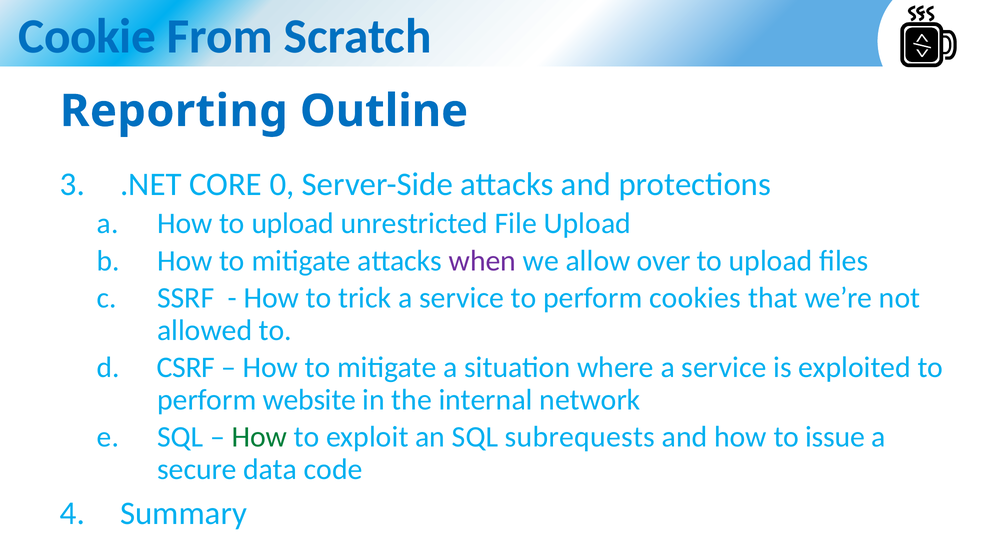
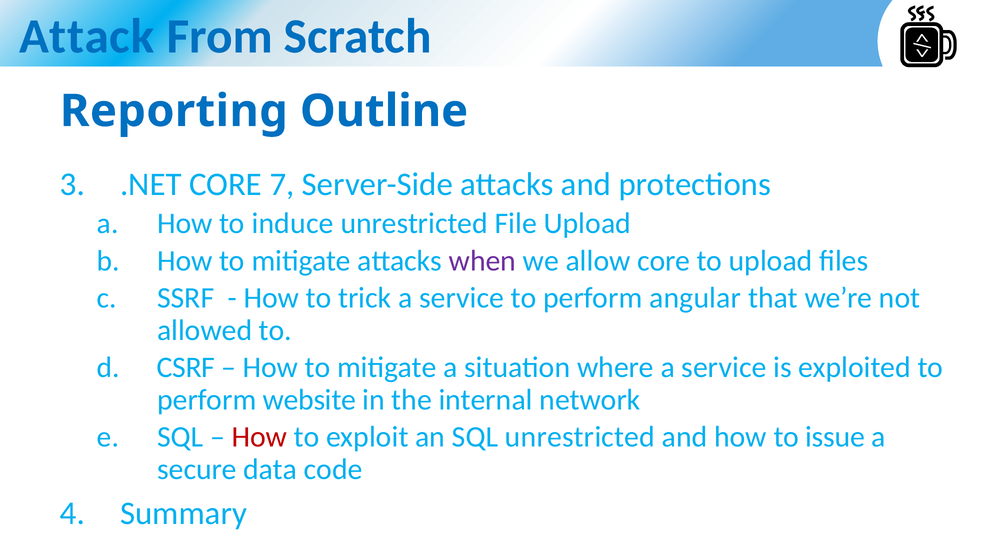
Cookie: Cookie -> Attack
0: 0 -> 7
How to upload: upload -> induce
allow over: over -> core
cookies: cookies -> angular
How at (259, 437) colour: green -> red
SQL subrequests: subrequests -> unrestricted
